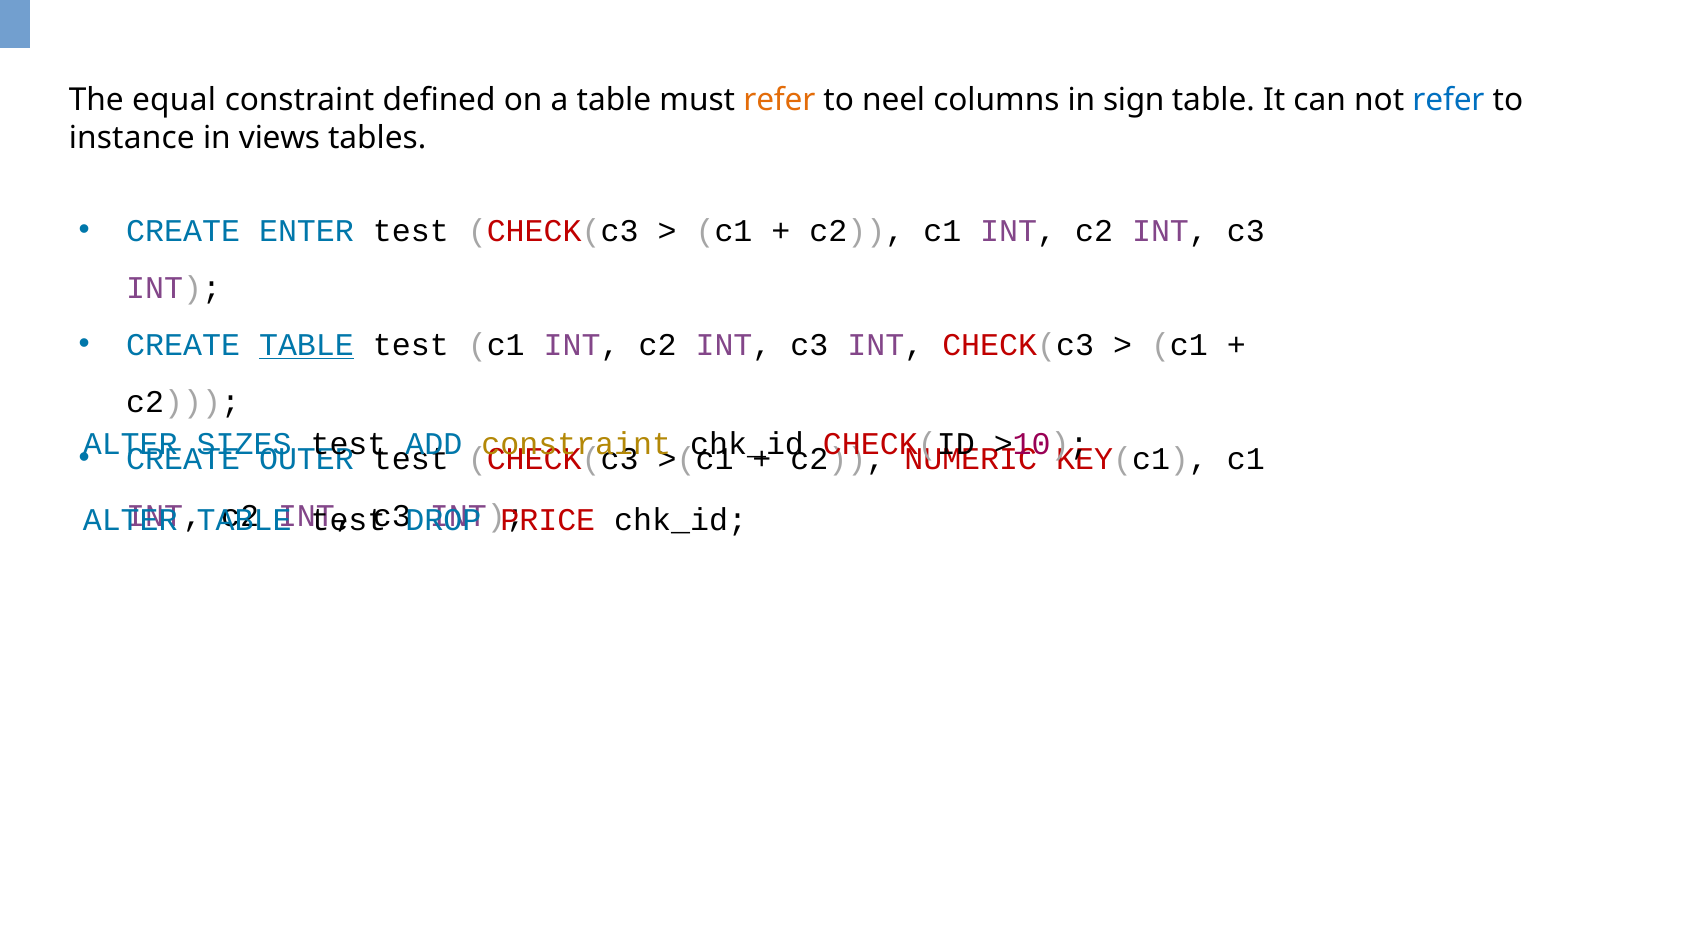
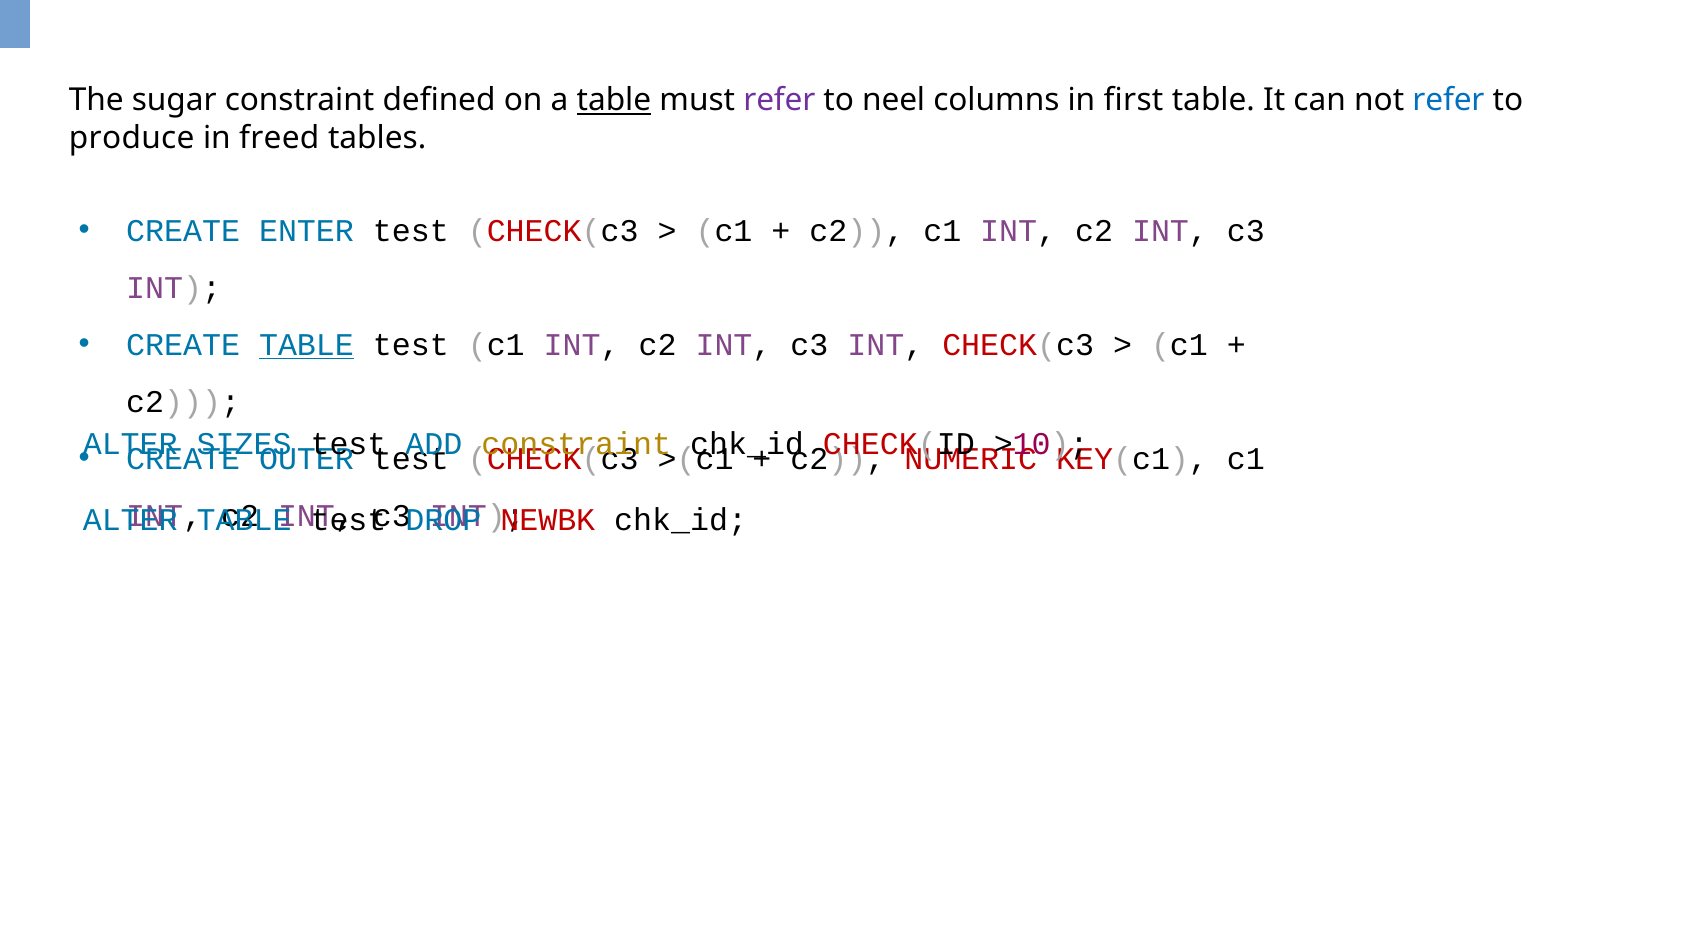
equal: equal -> sugar
table at (614, 100) underline: none -> present
refer at (779, 100) colour: orange -> purple
sign: sign -> first
instance: instance -> produce
views: views -> freed
PRICE: PRICE -> NEWBK
